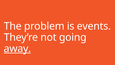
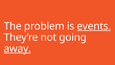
events underline: none -> present
